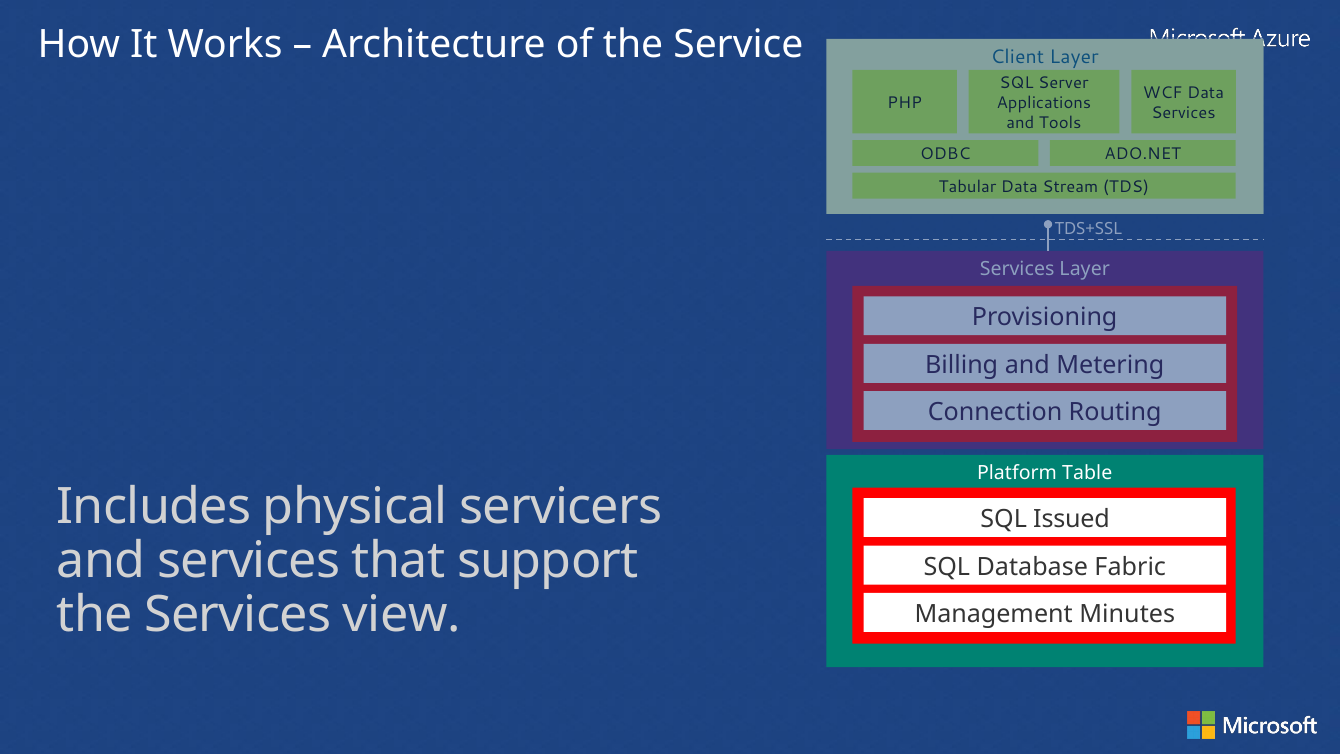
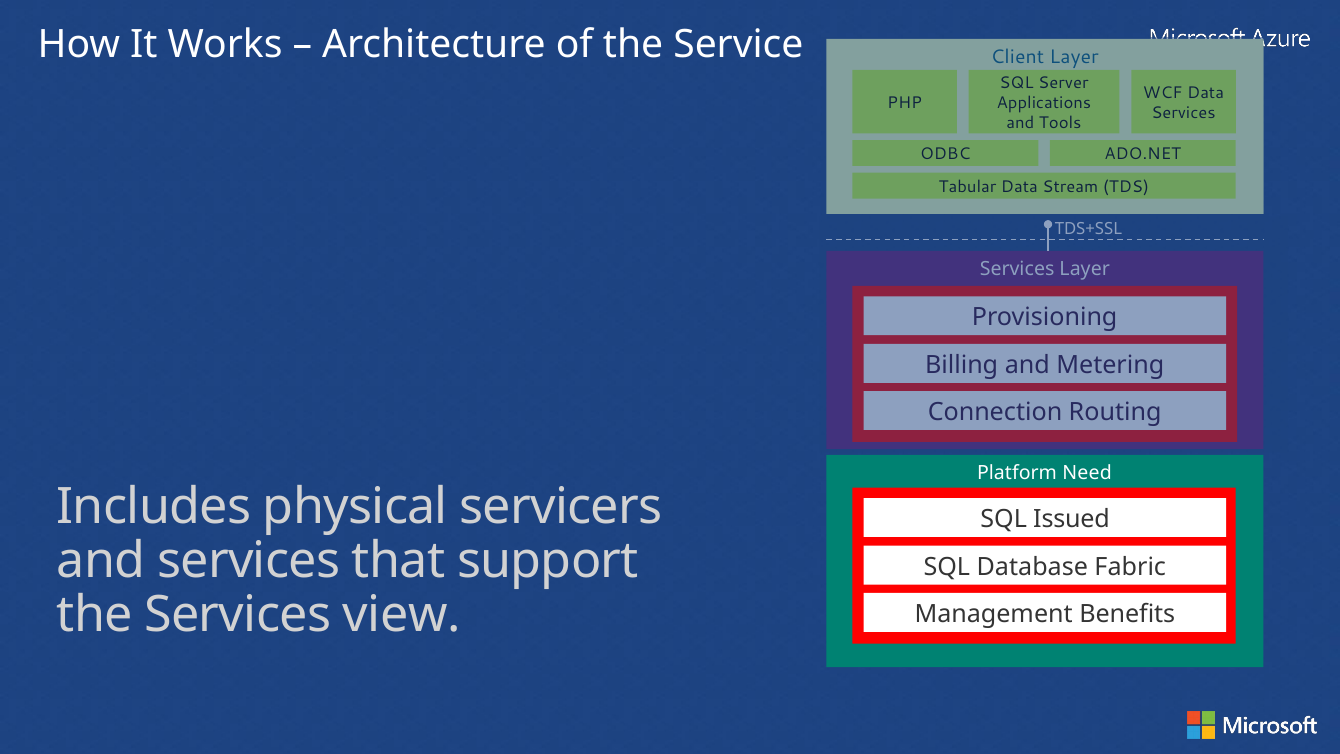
Table: Table -> Need
Minutes: Minutes -> Benefits
